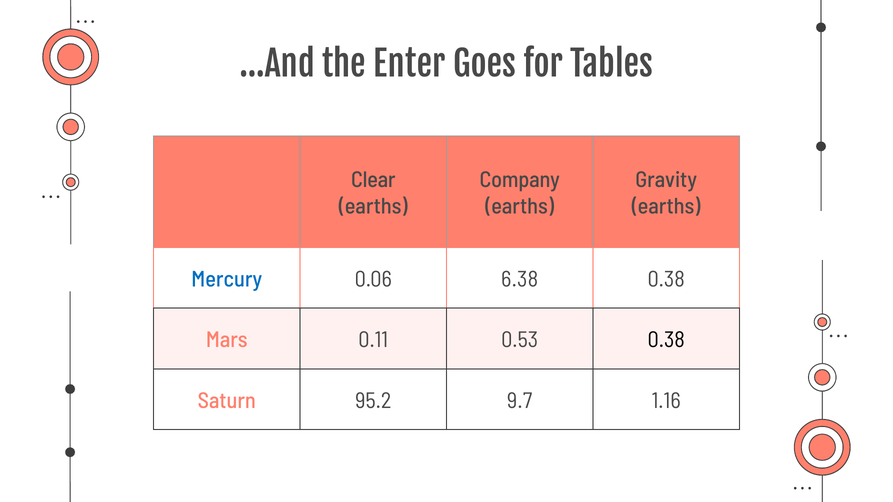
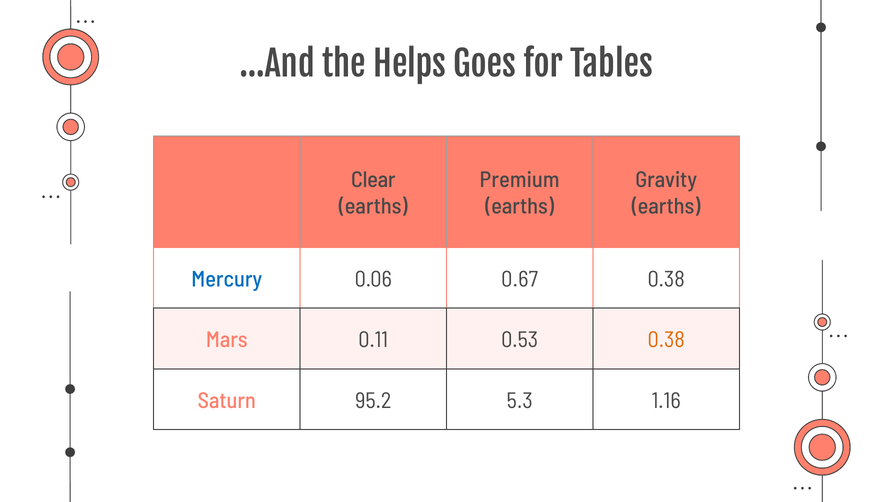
Enter: Enter -> Helps
Company: Company -> Premium
6.38: 6.38 -> 0.67
0.38 at (666, 340) colour: black -> orange
9.7: 9.7 -> 5.3
